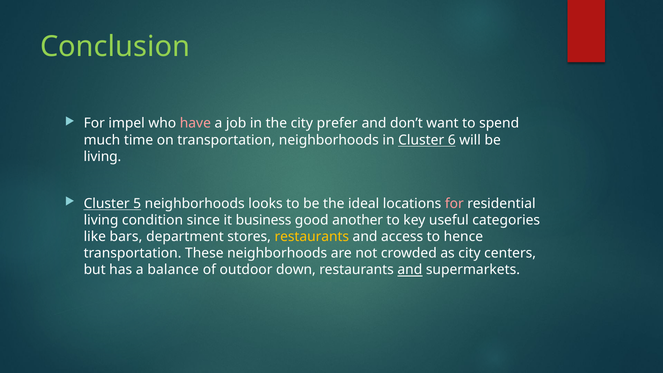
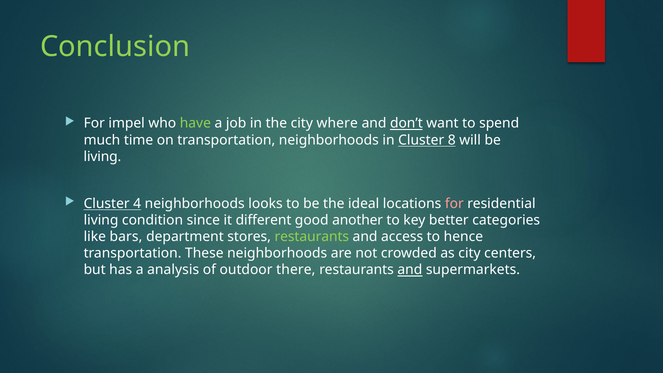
have colour: pink -> light green
prefer: prefer -> where
don’t underline: none -> present
6: 6 -> 8
5: 5 -> 4
business: business -> different
useful: useful -> better
restaurants at (312, 237) colour: yellow -> light green
balance: balance -> analysis
down: down -> there
